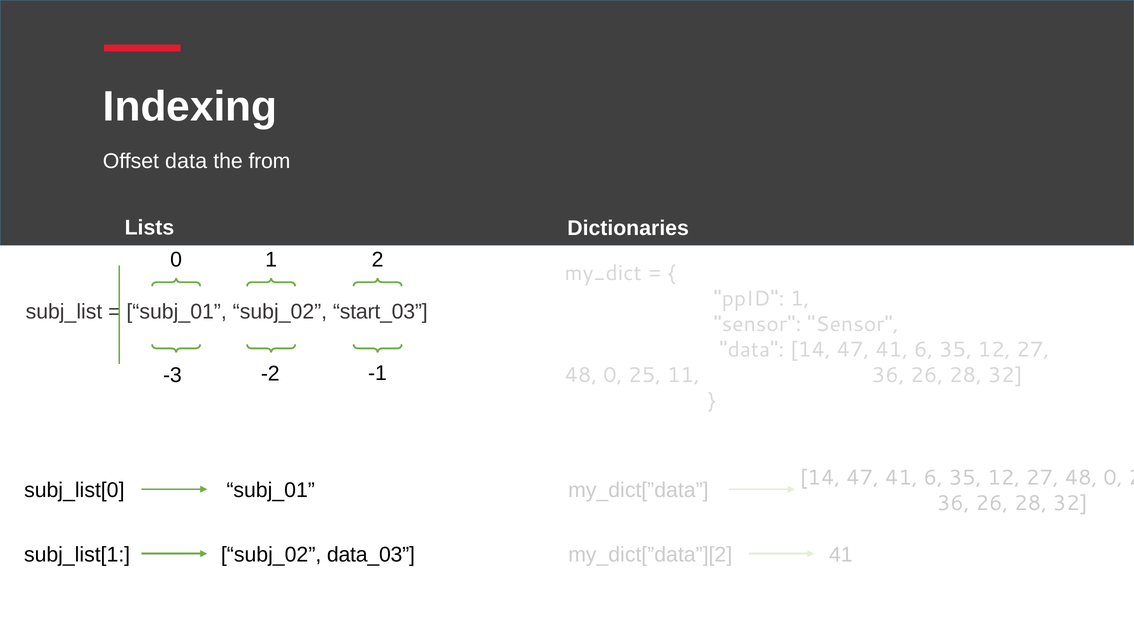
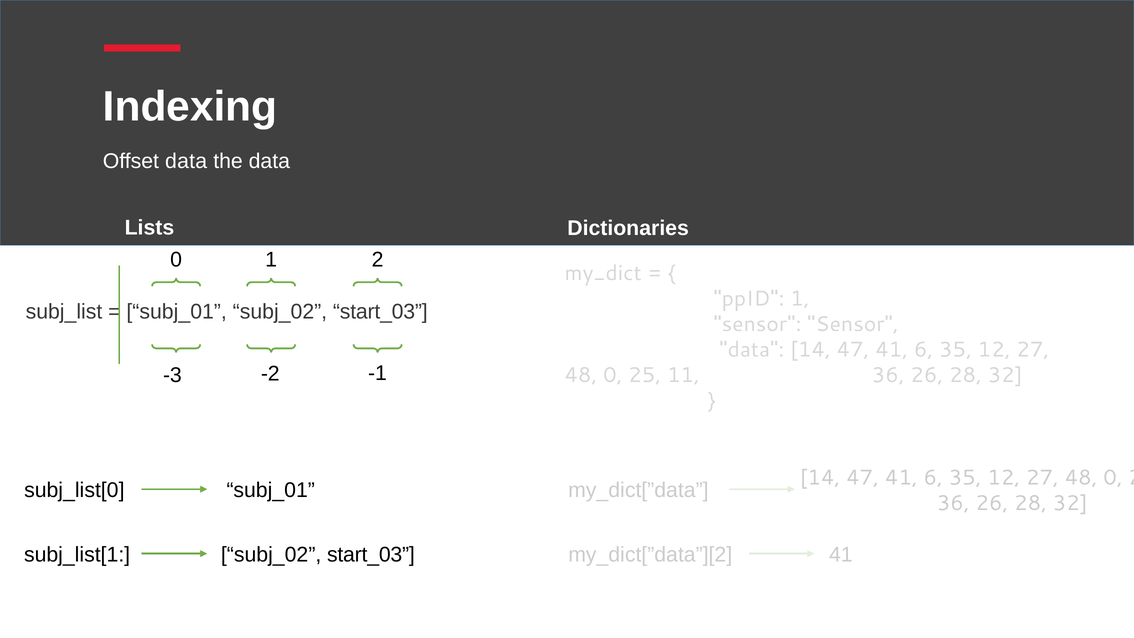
the from: from -> data
subj_list[1 subj_02 data_03: data_03 -> start_03
